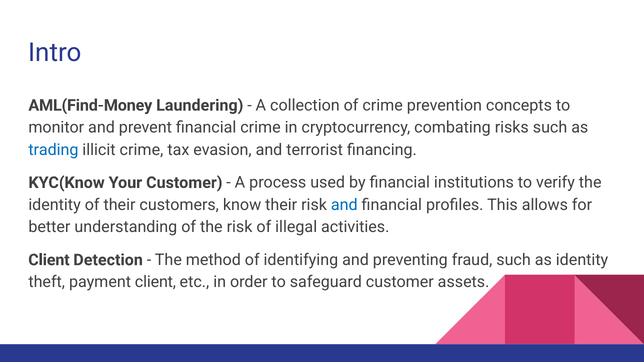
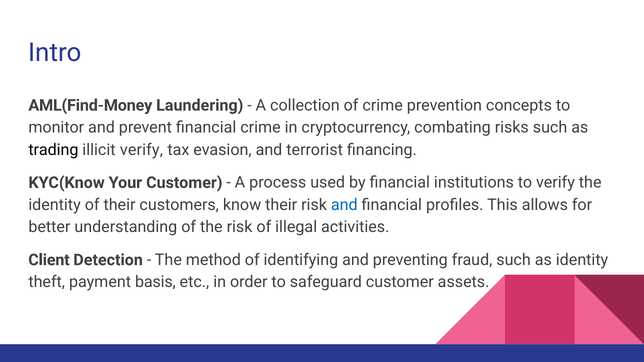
trading colour: blue -> black
illicit crime: crime -> verify
payment client: client -> basis
